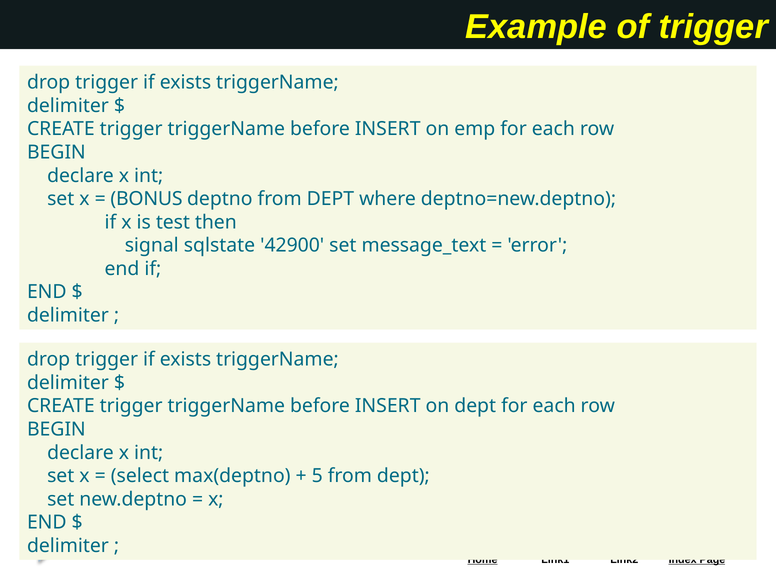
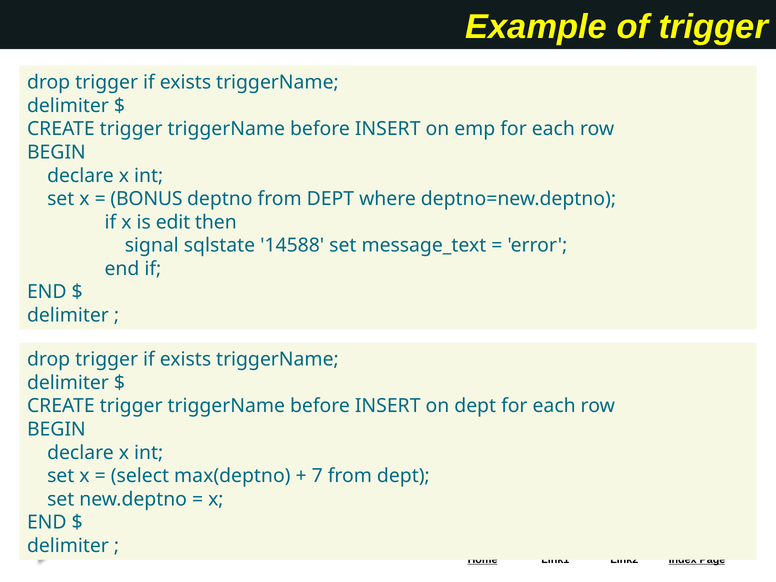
test: test -> edit
42900: 42900 -> 14588
5: 5 -> 7
